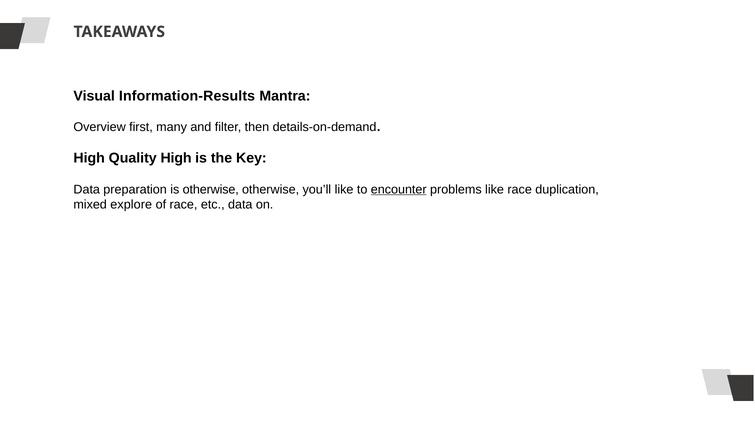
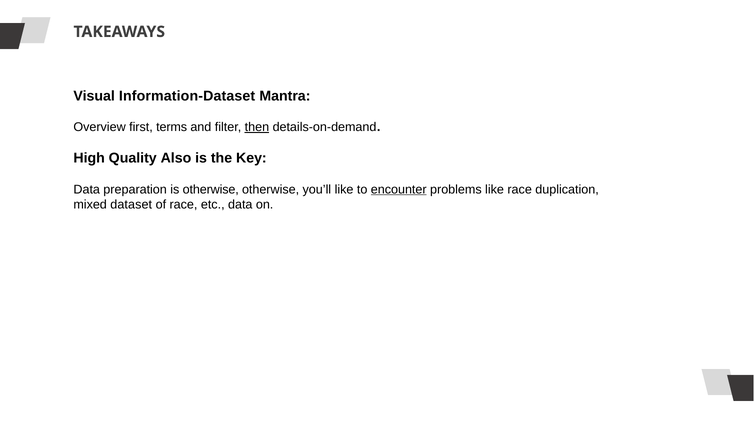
Information-Results: Information-Results -> Information-Dataset
many: many -> terms
then underline: none -> present
Quality High: High -> Also
explore: explore -> dataset
